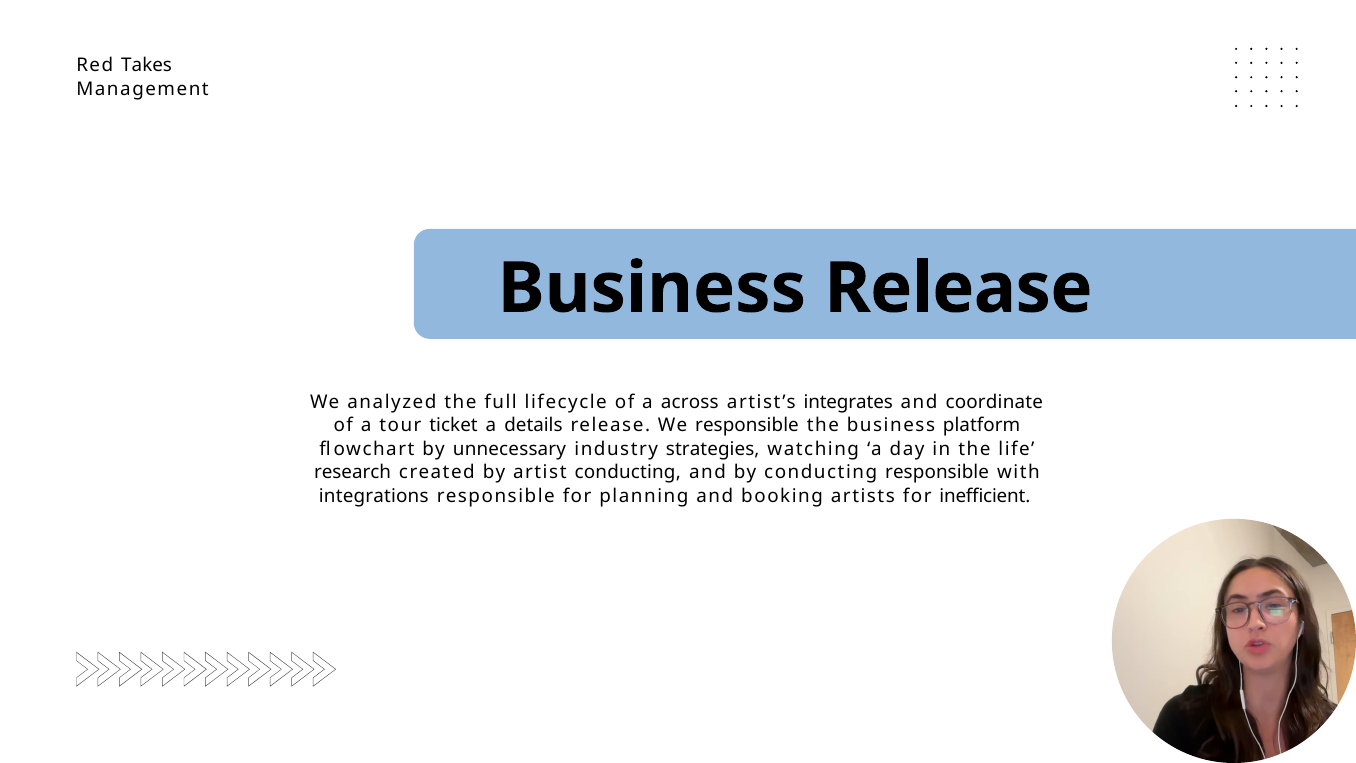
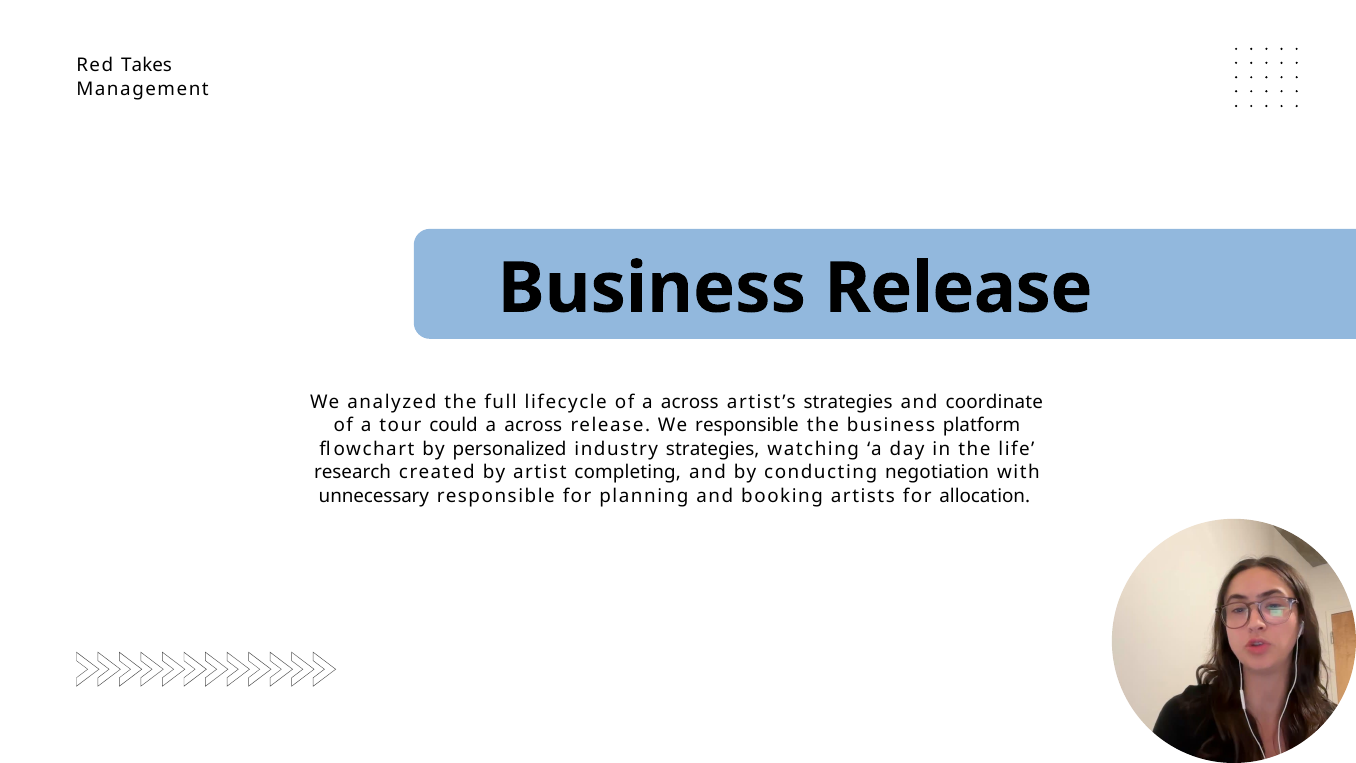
artist’s integrates: integrates -> strategies
ticket: ticket -> could
details at (533, 425): details -> across
unnecessary: unnecessary -> personalized
artist conducting: conducting -> completing
conducting responsible: responsible -> negotiation
integrations: integrations -> unnecessary
inefficient: inefficient -> allocation
